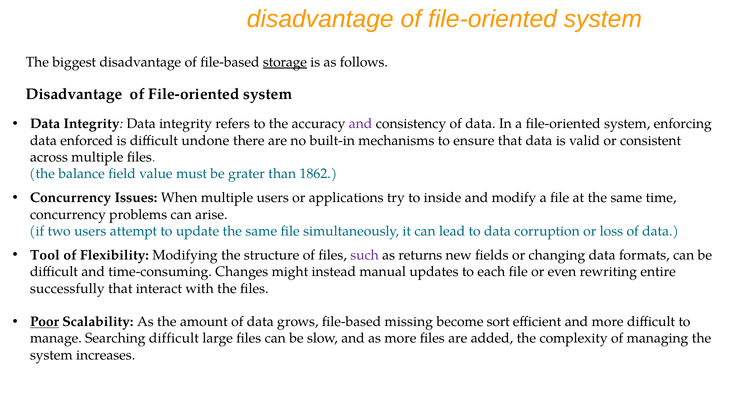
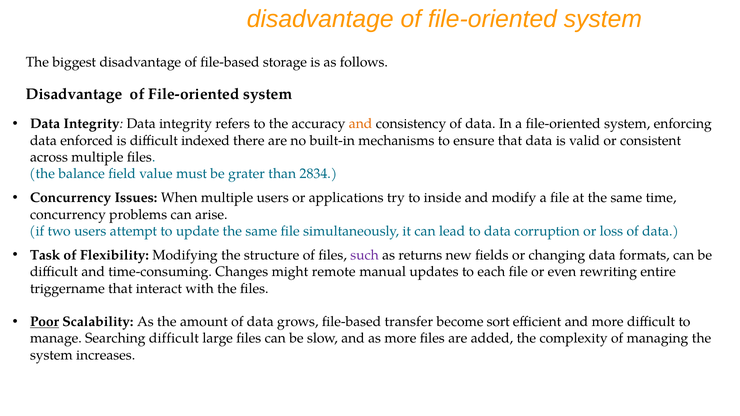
storage underline: present -> none
and at (361, 124) colour: purple -> orange
undone: undone -> indexed
1862: 1862 -> 2834
Tool: Tool -> Task
instead: instead -> remote
successfully: successfully -> triggername
missing: missing -> transfer
